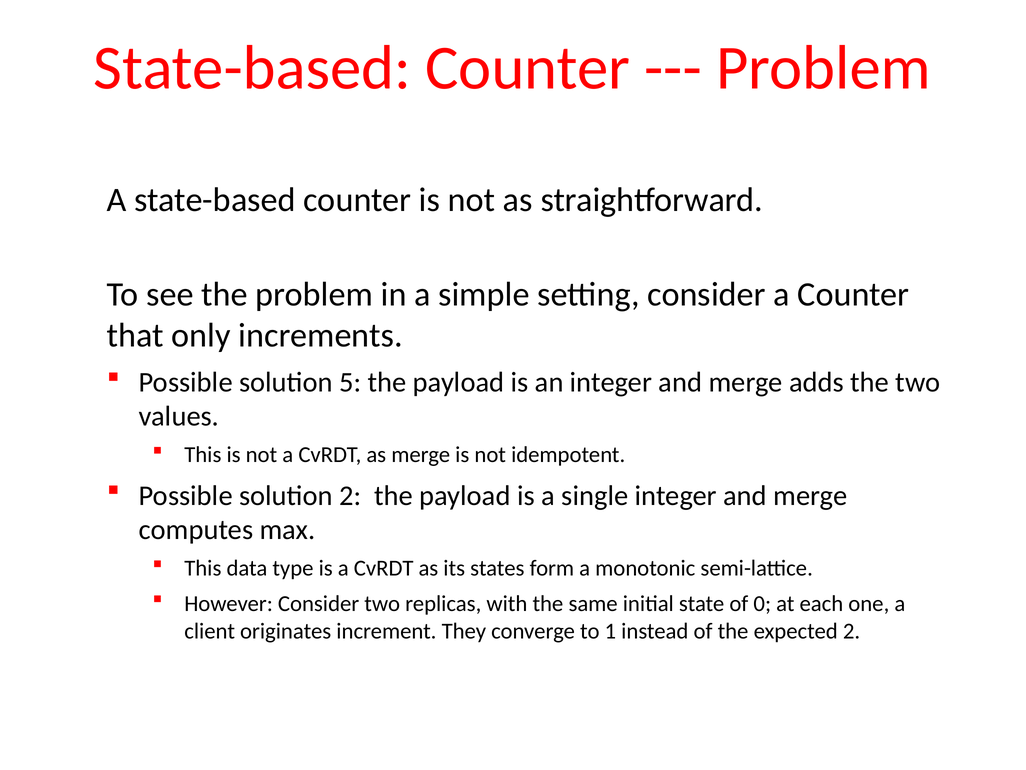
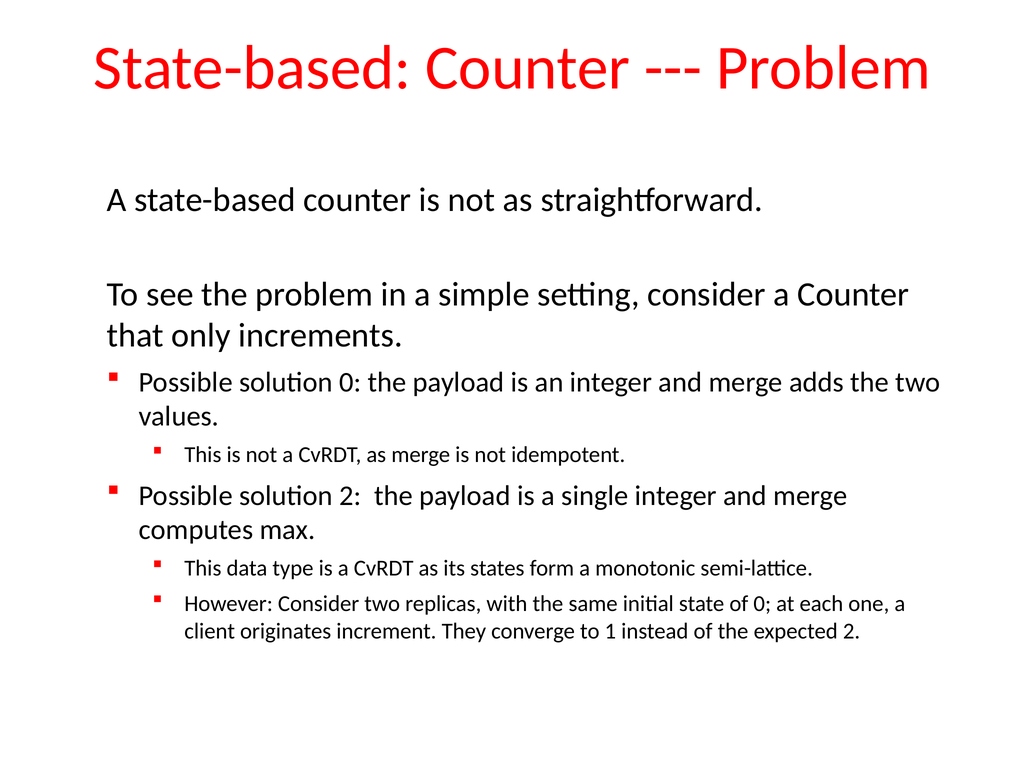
solution 5: 5 -> 0
